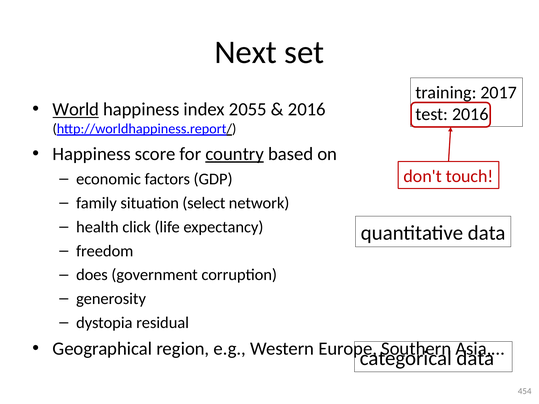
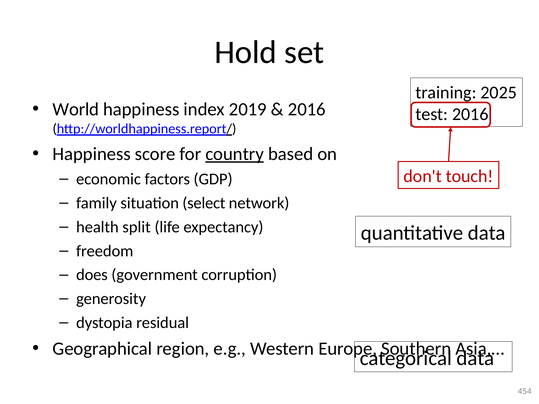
Next: Next -> Hold
2017: 2017 -> 2025
World underline: present -> none
2055: 2055 -> 2019
click: click -> split
